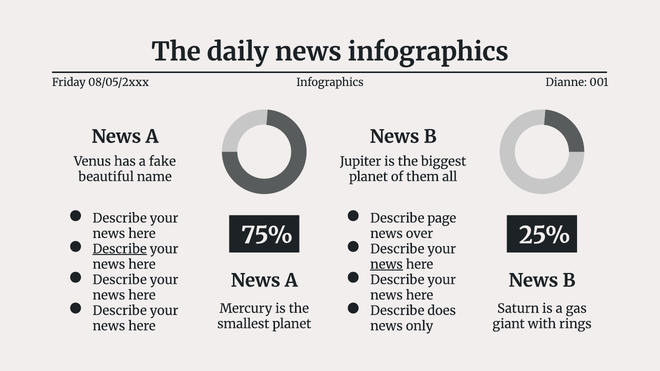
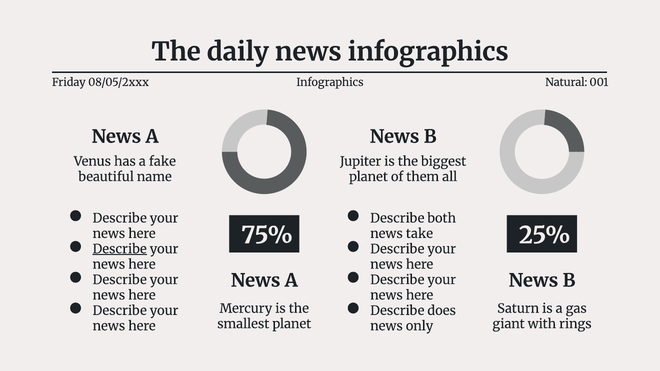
Dianne: Dianne -> Natural
page: page -> both
over: over -> take
news at (386, 265) underline: present -> none
